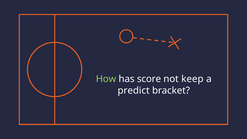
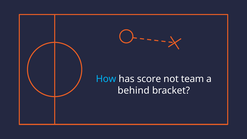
How colour: light green -> light blue
keep: keep -> team
predict: predict -> behind
